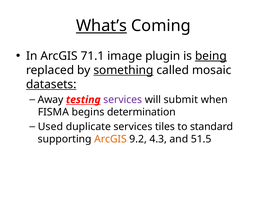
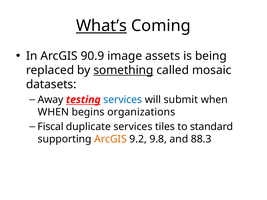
71.1: 71.1 -> 90.9
plugin: plugin -> assets
being underline: present -> none
datasets underline: present -> none
services at (123, 100) colour: purple -> blue
FISMA at (53, 112): FISMA -> WHEN
determination: determination -> organizations
Used: Used -> Fiscal
4.3: 4.3 -> 9.8
51.5: 51.5 -> 88.3
